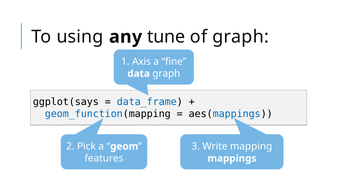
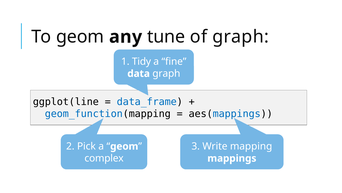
To using: using -> geom
Axis: Axis -> Tidy
ggplot(says: ggplot(says -> ggplot(line
features: features -> complex
